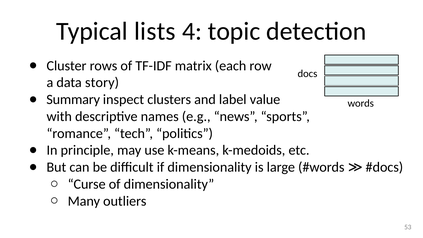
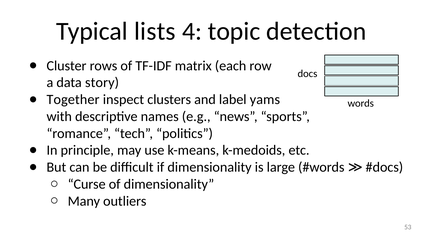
Summary: Summary -> Together
value: value -> yams
